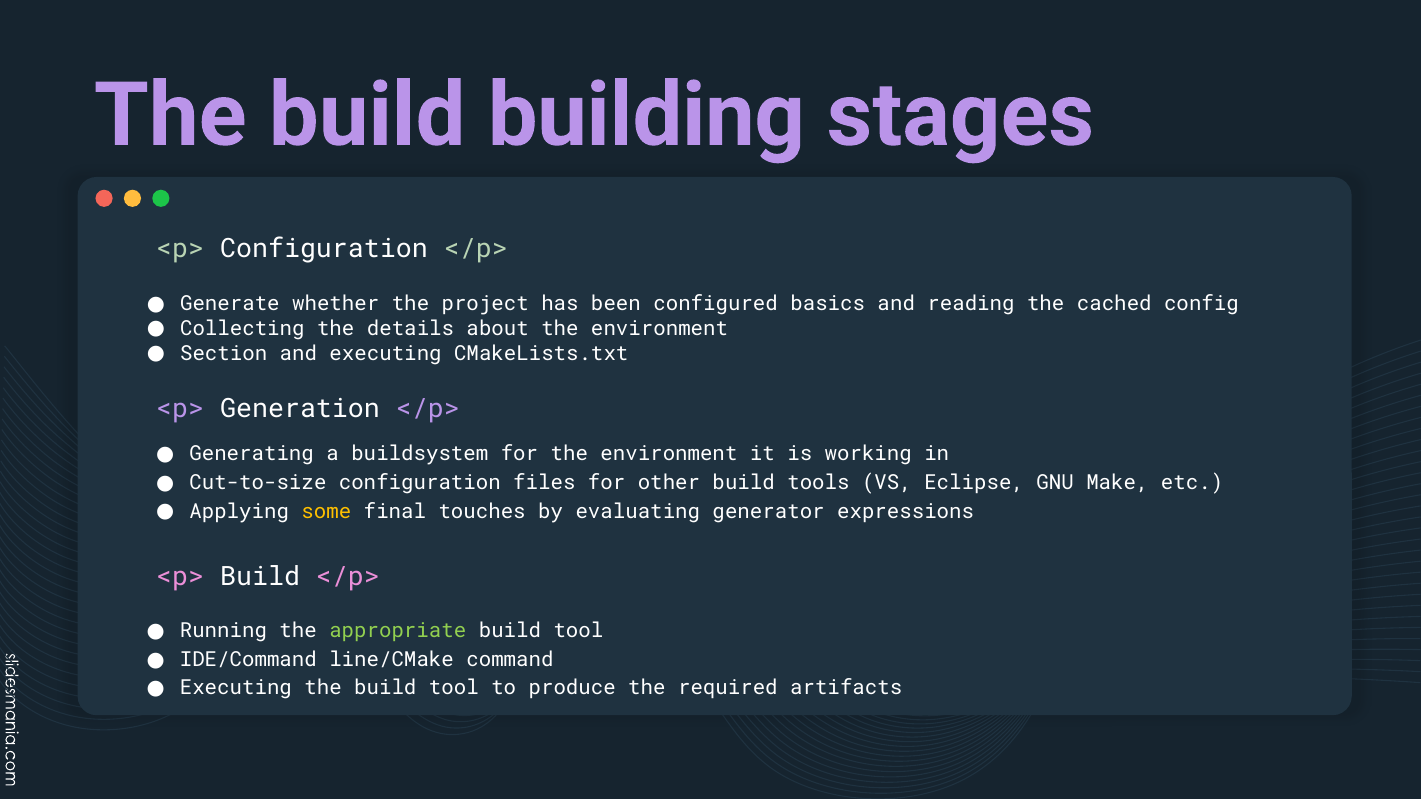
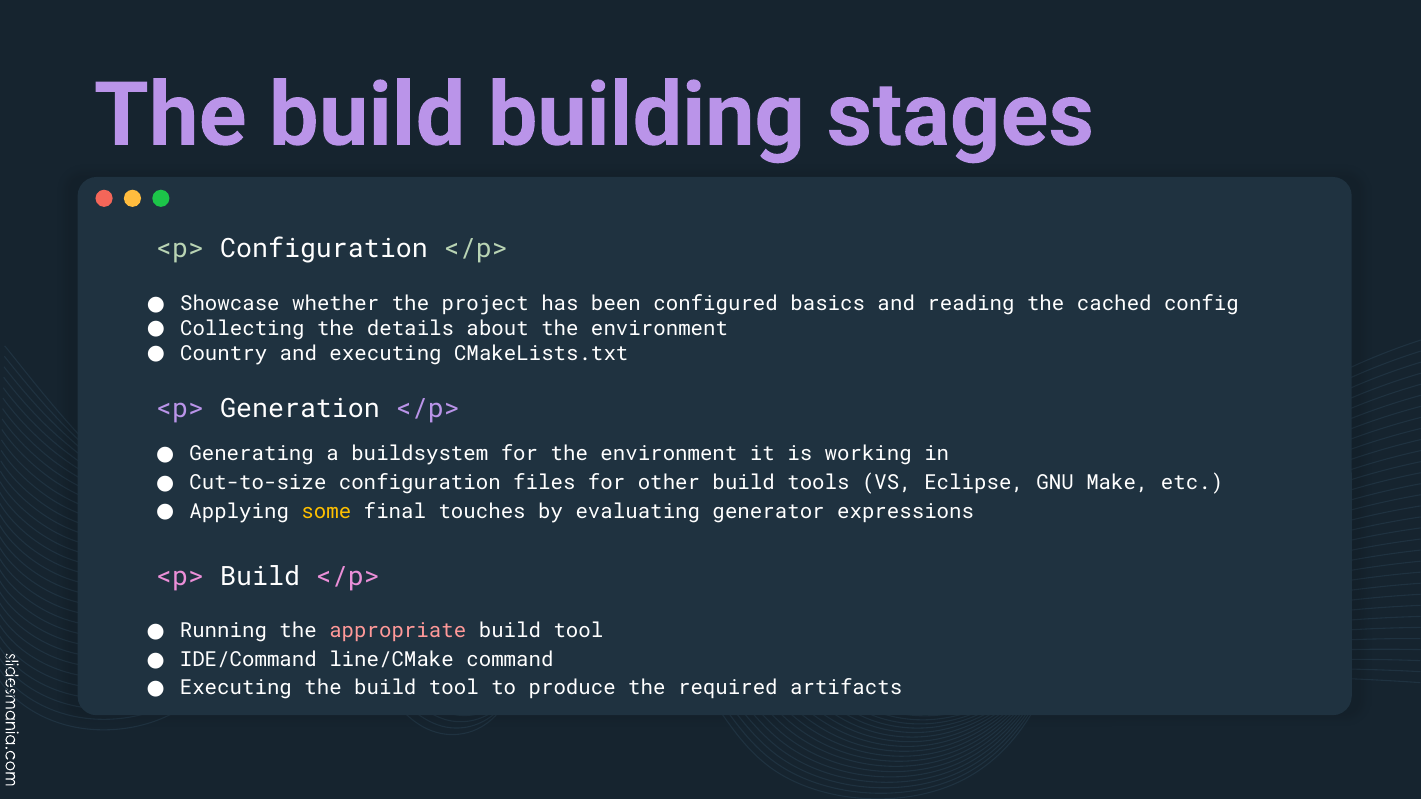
Generate: Generate -> Showcase
Section: Section -> Country
appropriate colour: light green -> pink
